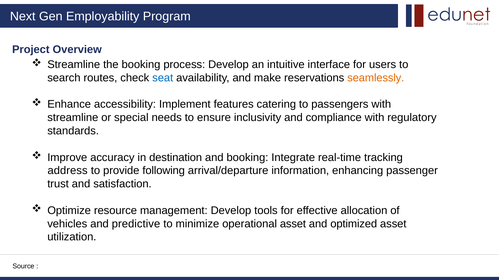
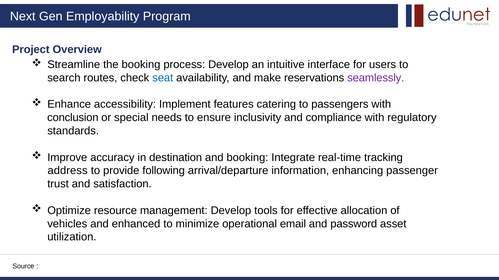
seamlessly colour: orange -> purple
streamline at (73, 118): streamline -> conclusion
predictive: predictive -> enhanced
operational asset: asset -> email
optimized: optimized -> password
